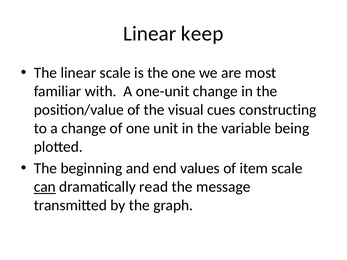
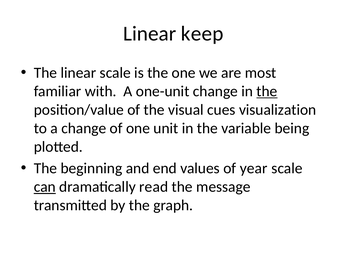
the at (267, 91) underline: none -> present
constructing: constructing -> visualization
item: item -> year
